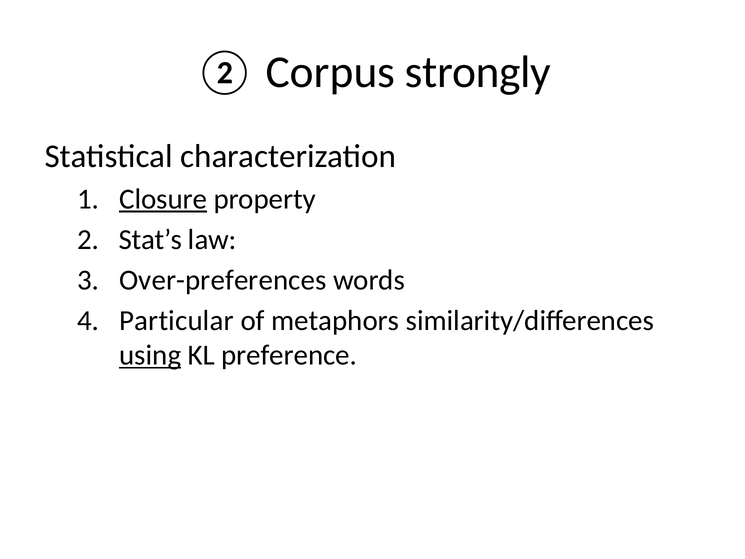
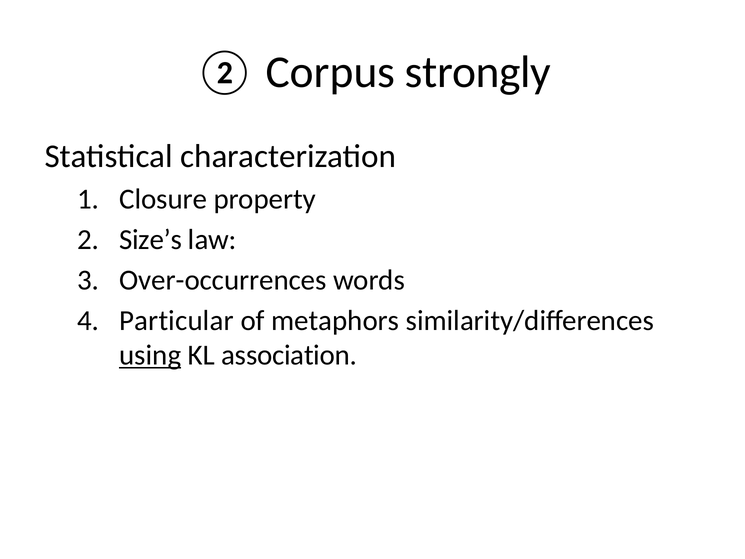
Closure underline: present -> none
Stat’s: Stat’s -> Size’s
Over-preferences: Over-preferences -> Over-occurrences
preference: preference -> association
